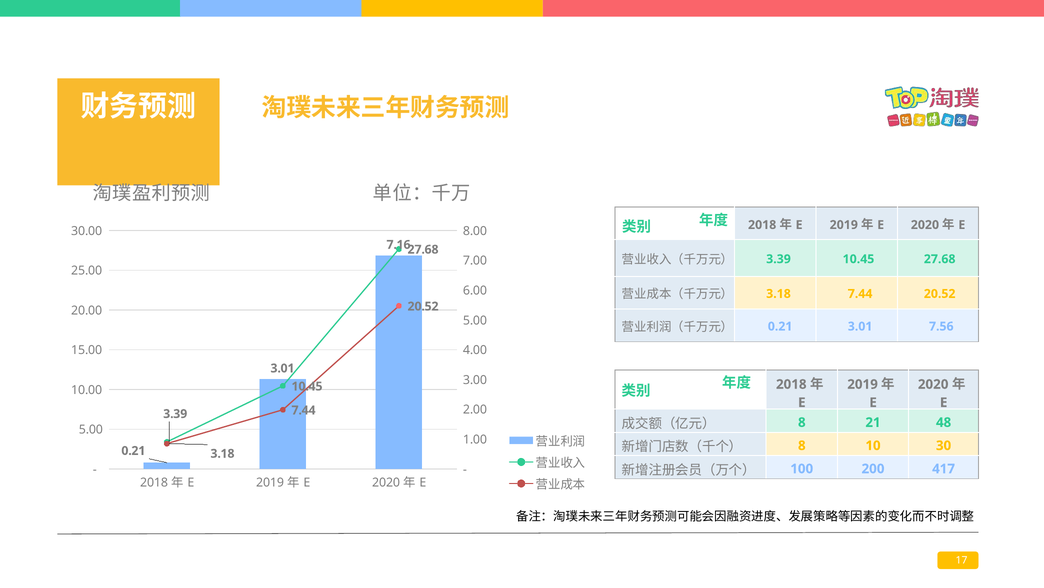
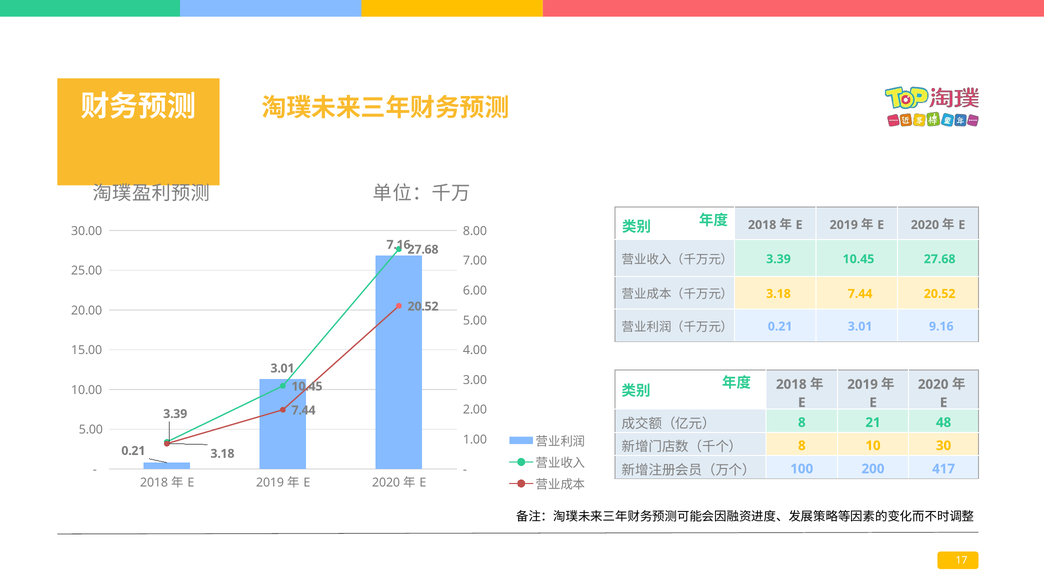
7.56: 7.56 -> 9.16
